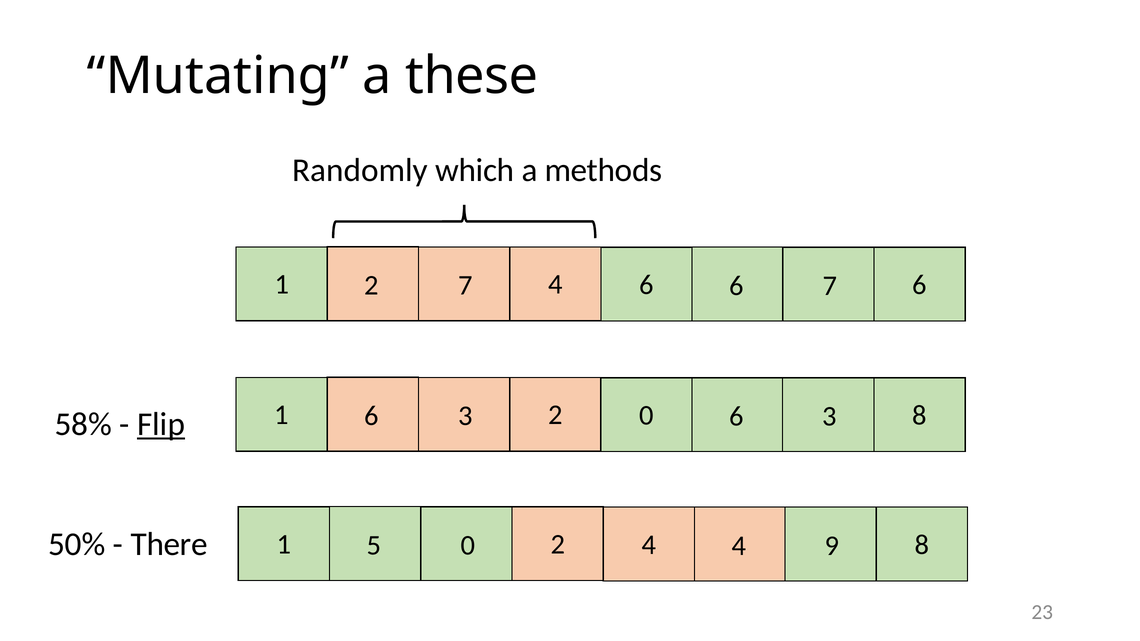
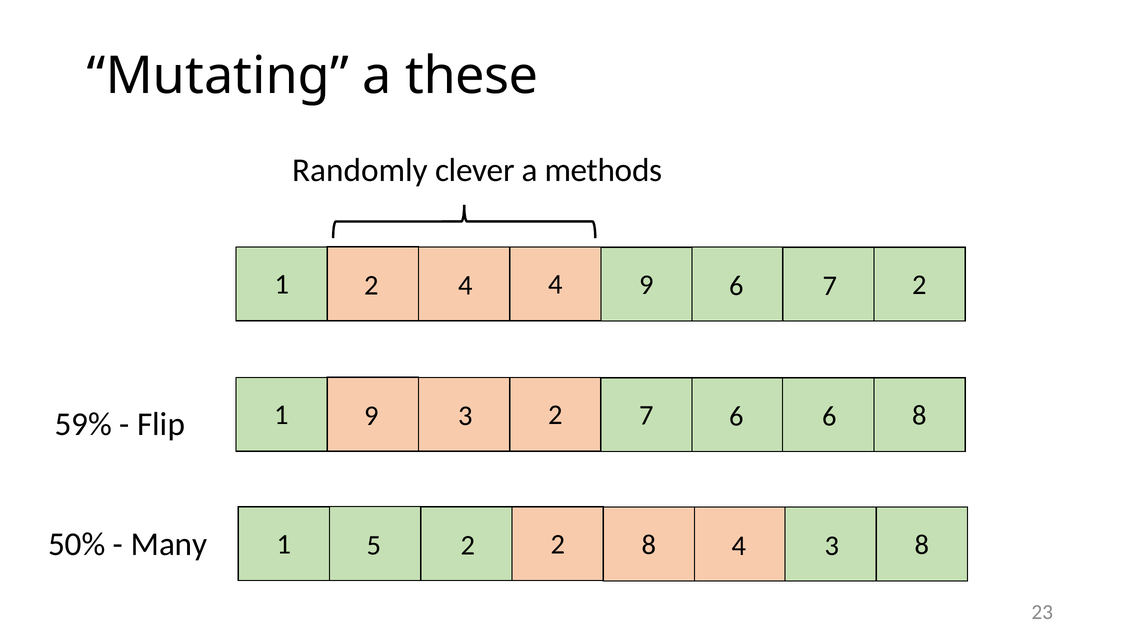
which: which -> clever
2 7: 7 -> 4
4 6: 6 -> 9
7 6: 6 -> 2
1 6: 6 -> 9
2 0: 0 -> 7
3 at (830, 416): 3 -> 6
58%: 58% -> 59%
Flip underline: present -> none
There: There -> Many
5 0: 0 -> 2
2 4: 4 -> 8
4 9: 9 -> 3
